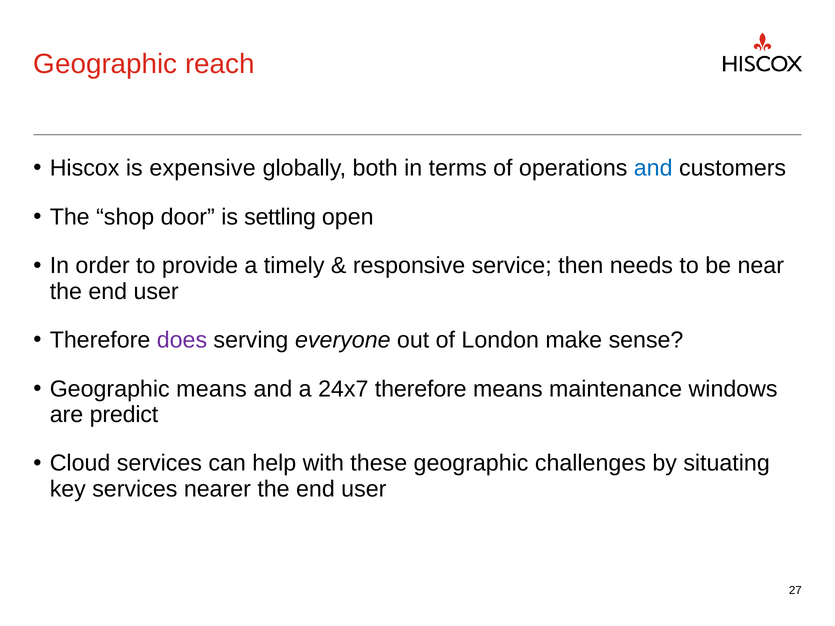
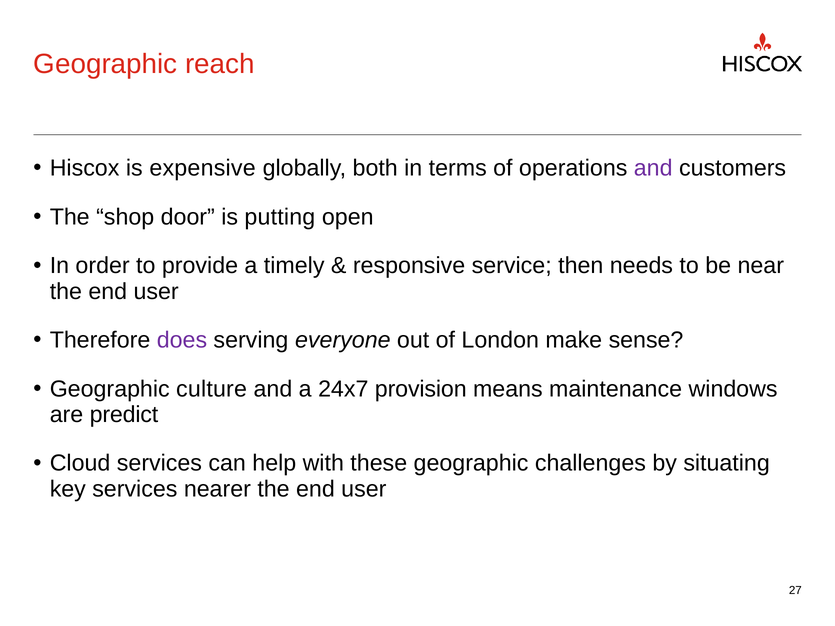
and at (653, 168) colour: blue -> purple
settling: settling -> putting
Geographic means: means -> culture
24x7 therefore: therefore -> provision
